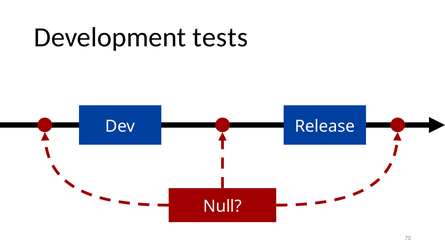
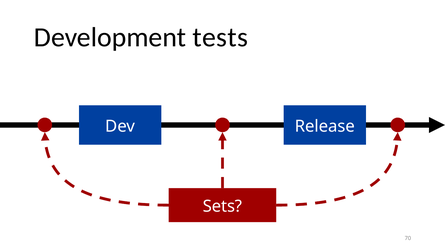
Null: Null -> Sets
